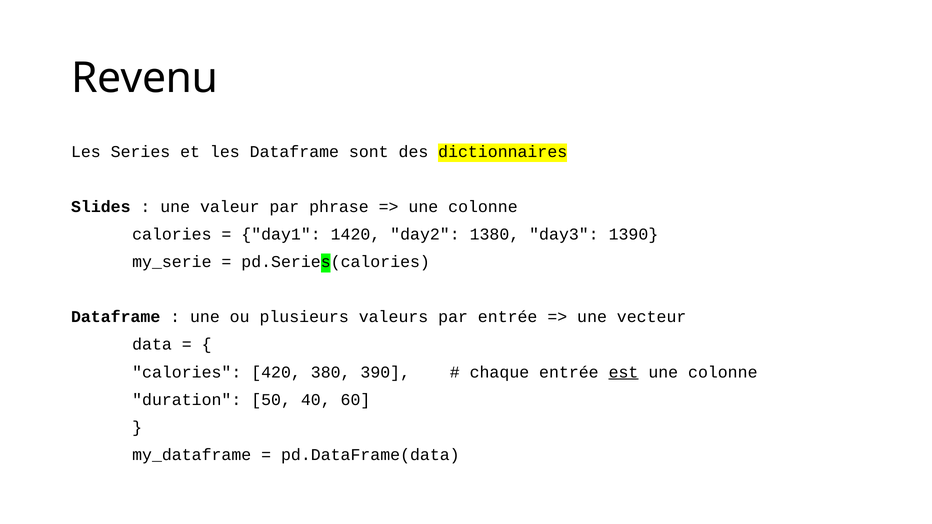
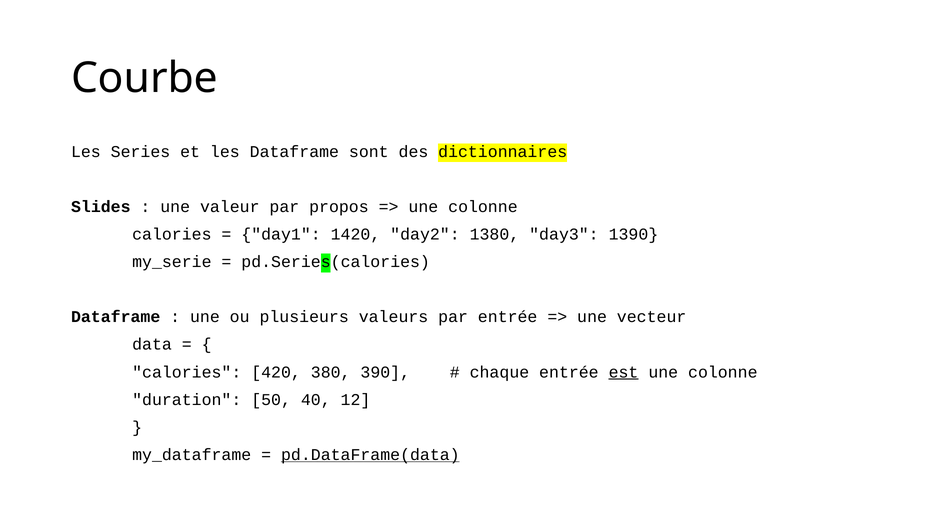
Revenu: Revenu -> Courbe
phrase: phrase -> propos
60: 60 -> 12
pd.DataFrame(data underline: none -> present
